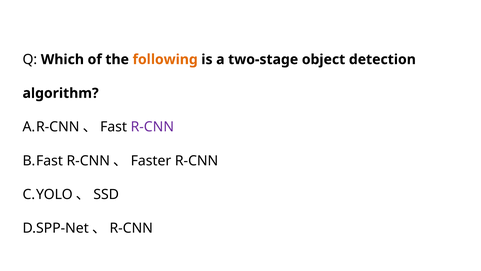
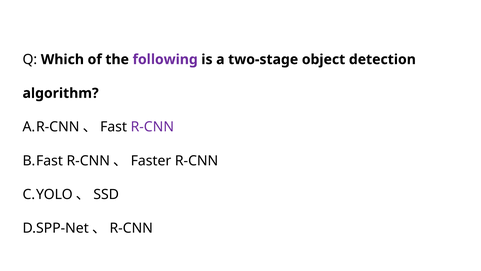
following colour: orange -> purple
